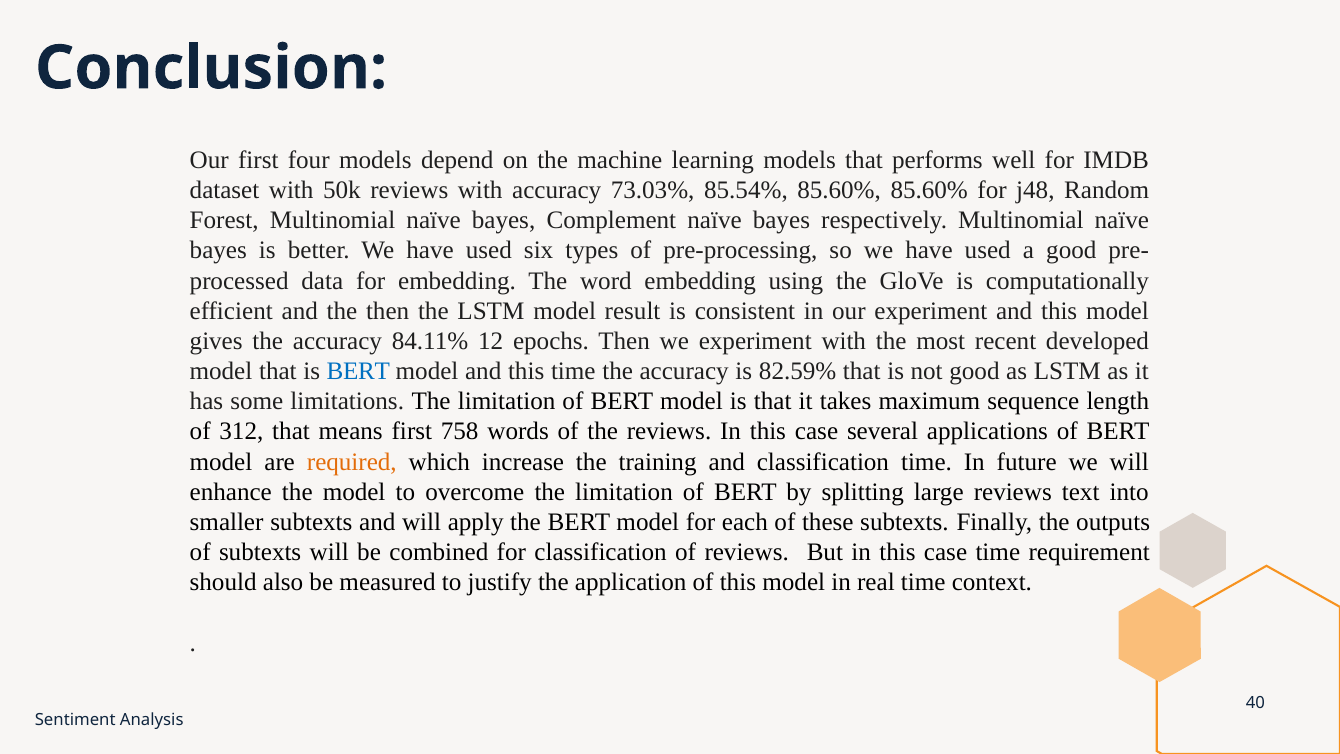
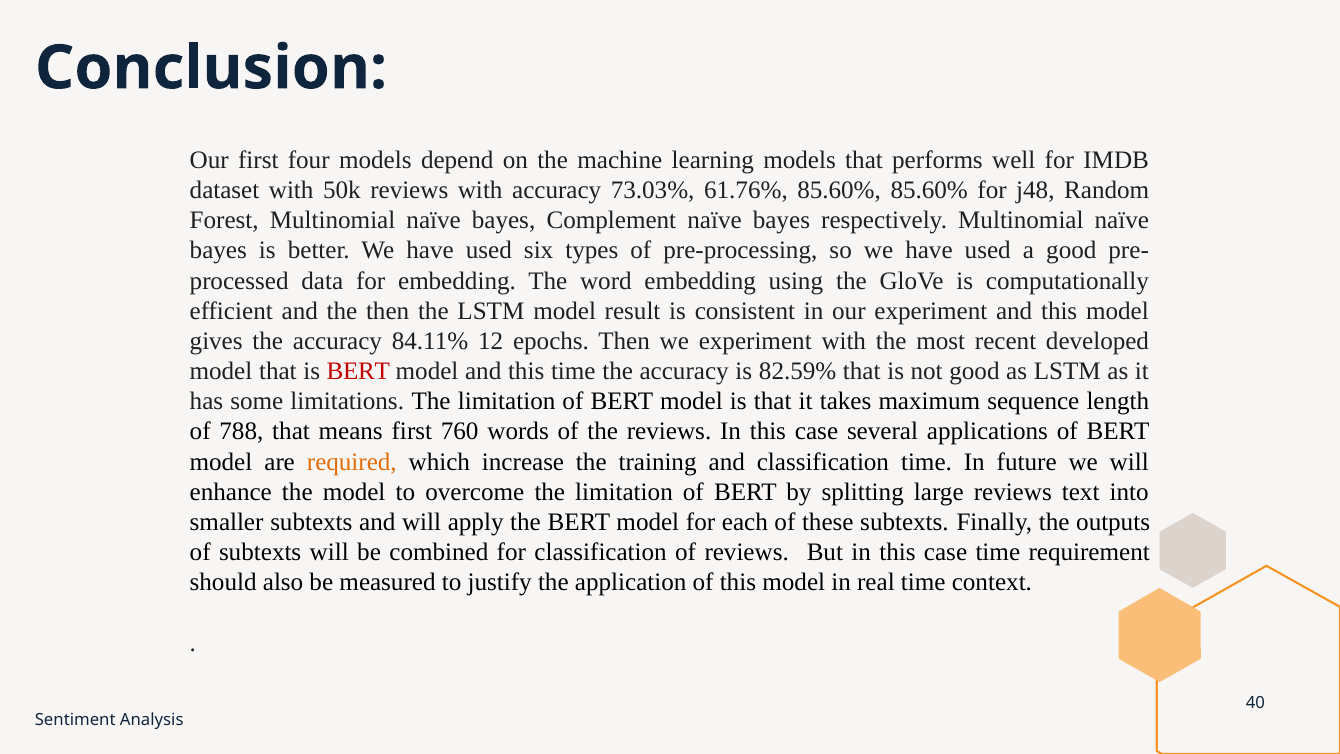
85.54%: 85.54% -> 61.76%
BERT at (358, 371) colour: blue -> red
312: 312 -> 788
758: 758 -> 760
